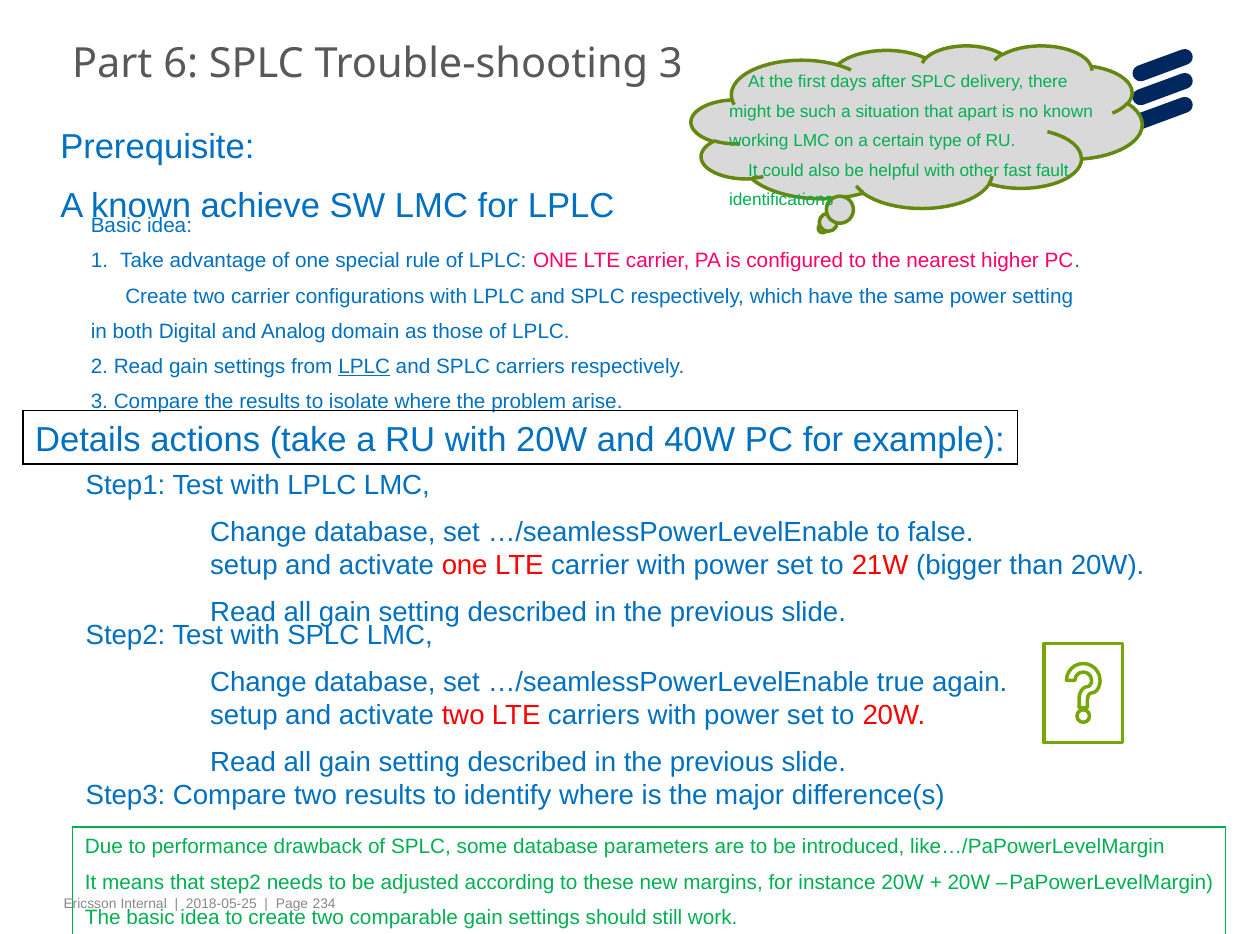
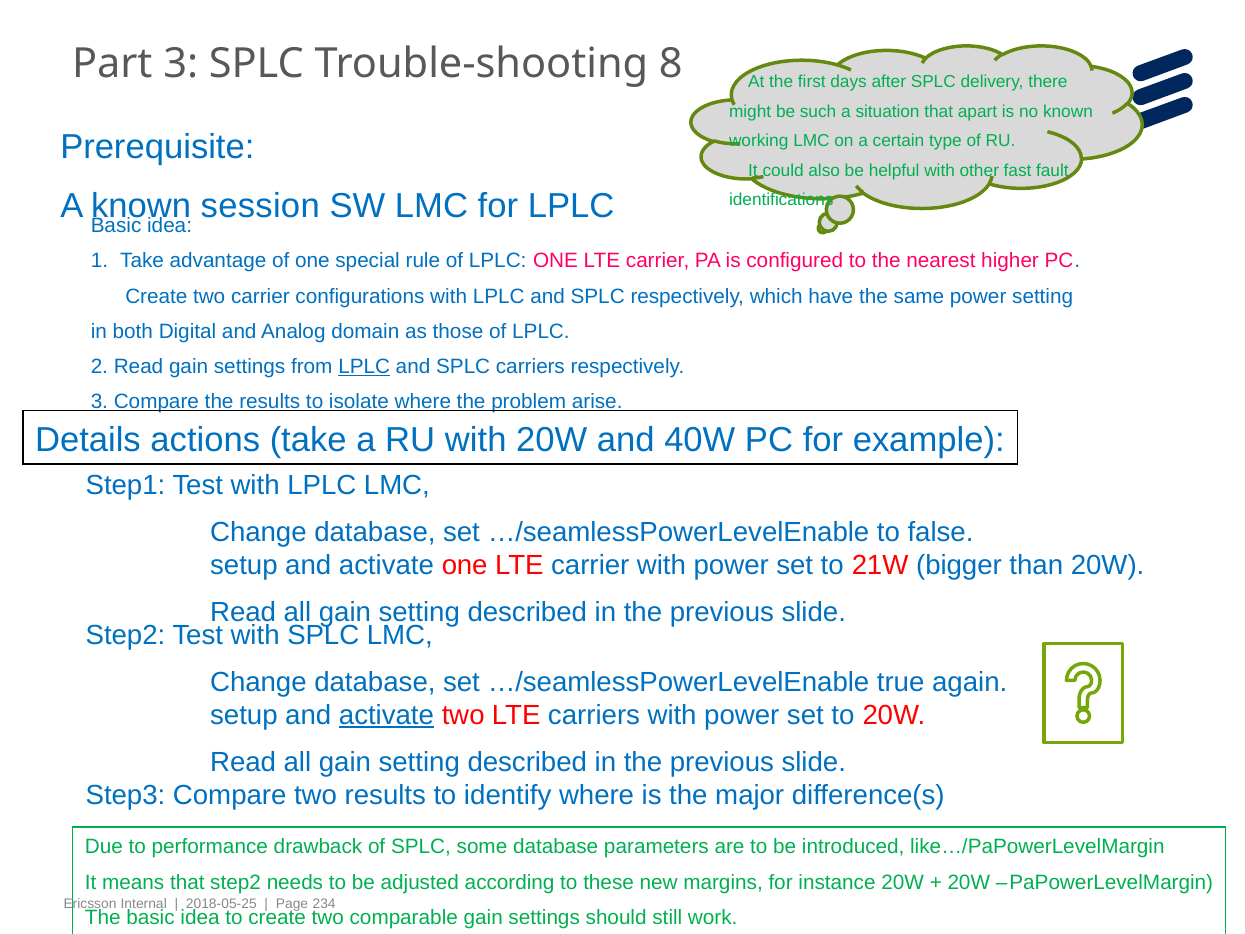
Part 6: 6 -> 3
Trouble-shooting 3: 3 -> 8
achieve: achieve -> session
activate at (386, 715) underline: none -> present
